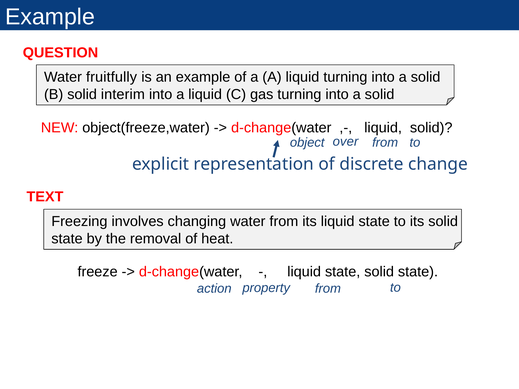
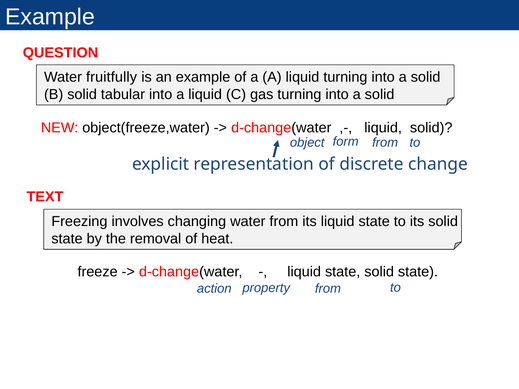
interim: interim -> tabular
over: over -> form
